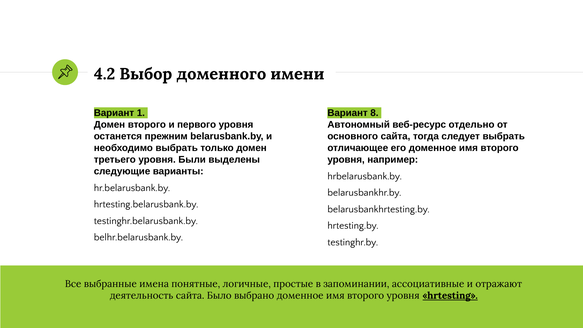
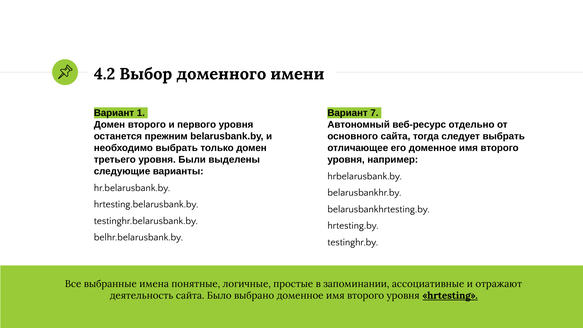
8: 8 -> 7
